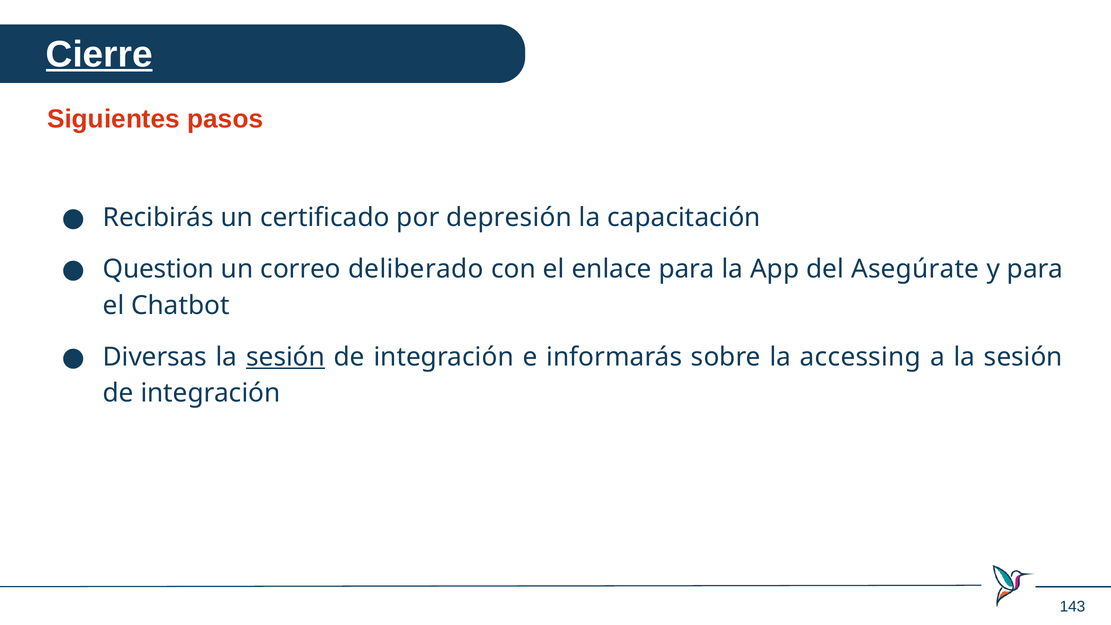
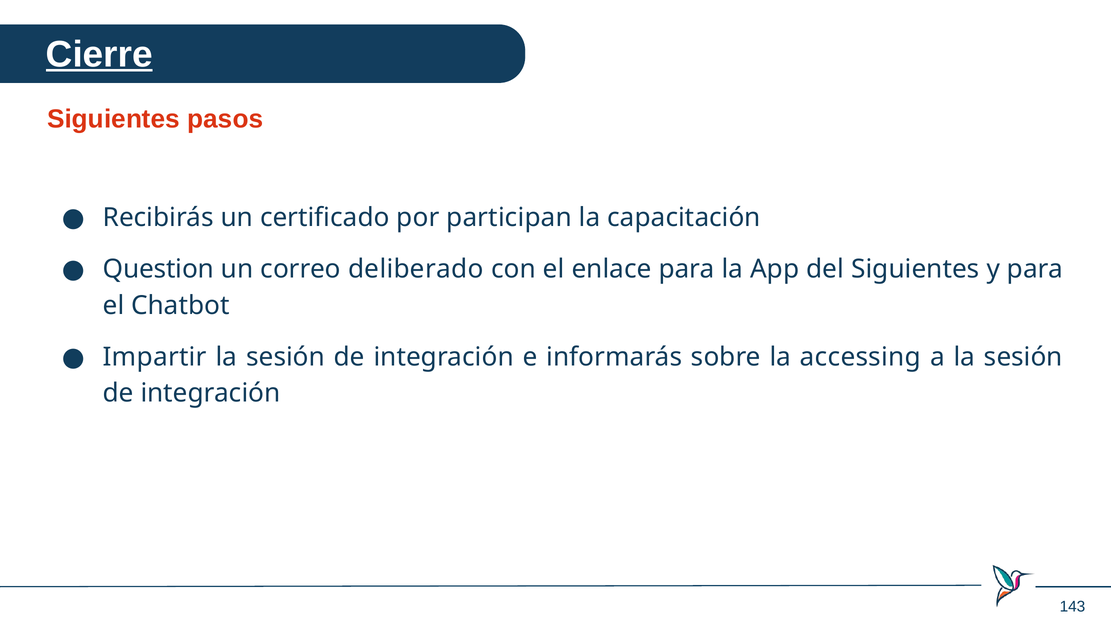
depresión: depresión -> participan
del Asegúrate: Asegúrate -> Siguientes
Diversas: Diversas -> Impartir
sesión at (286, 357) underline: present -> none
